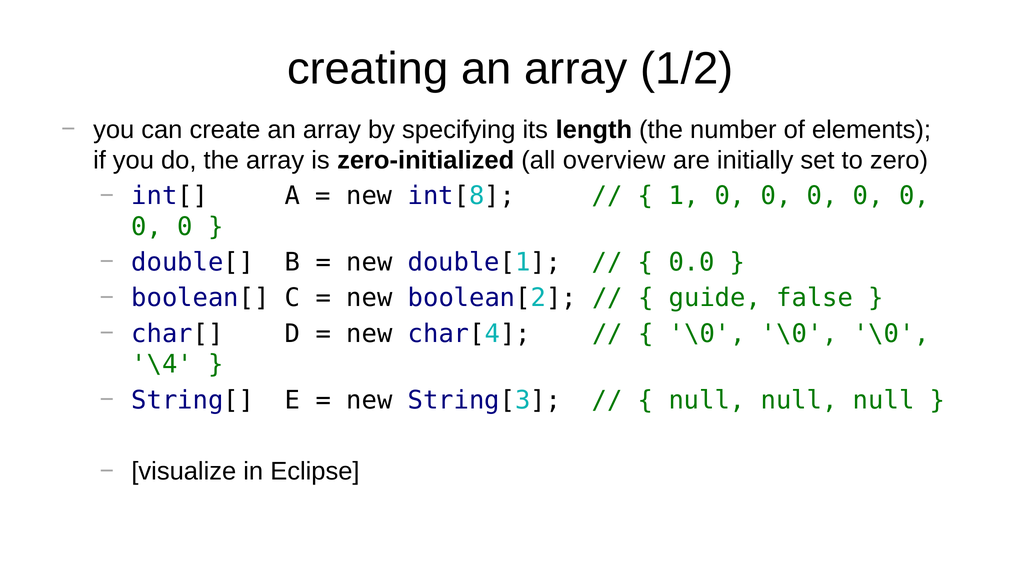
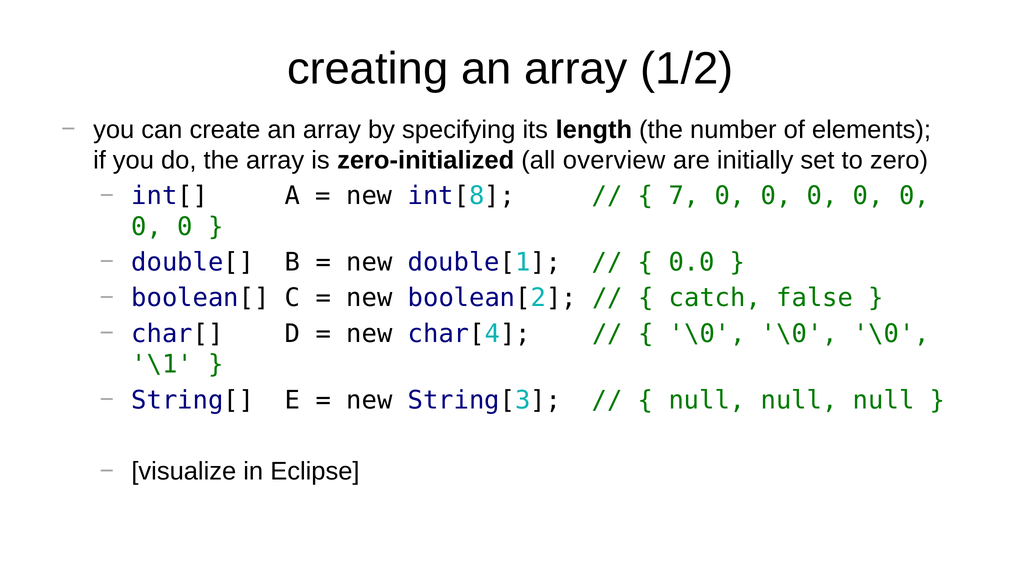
1: 1 -> 7
guide: guide -> catch
\4: \4 -> \1
